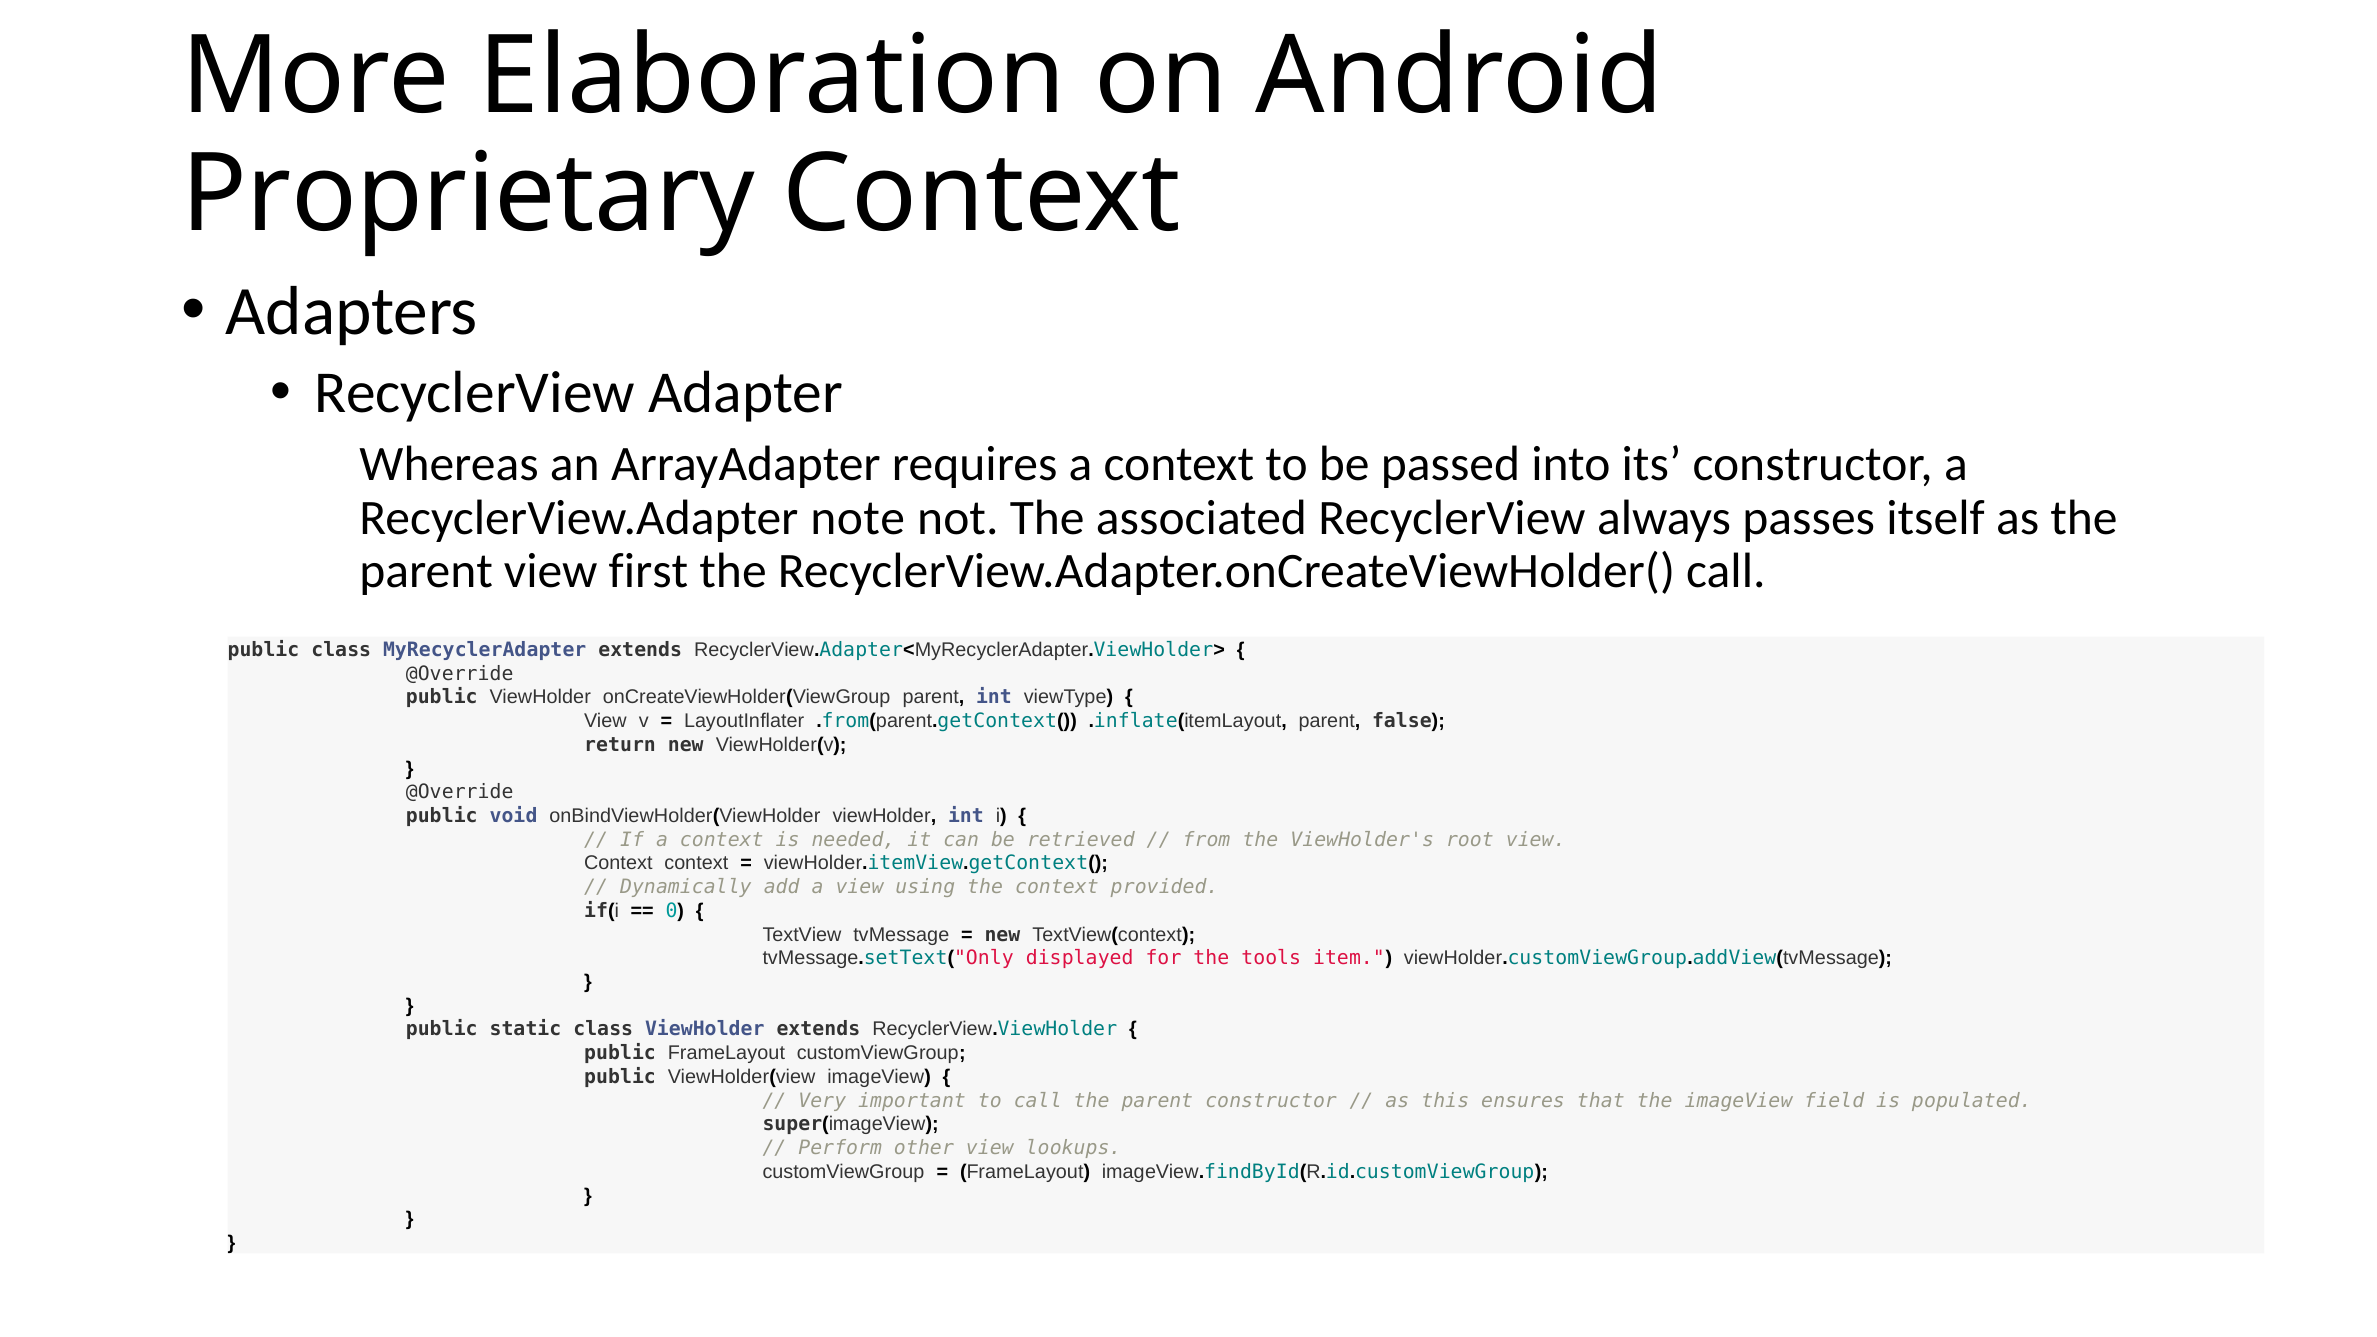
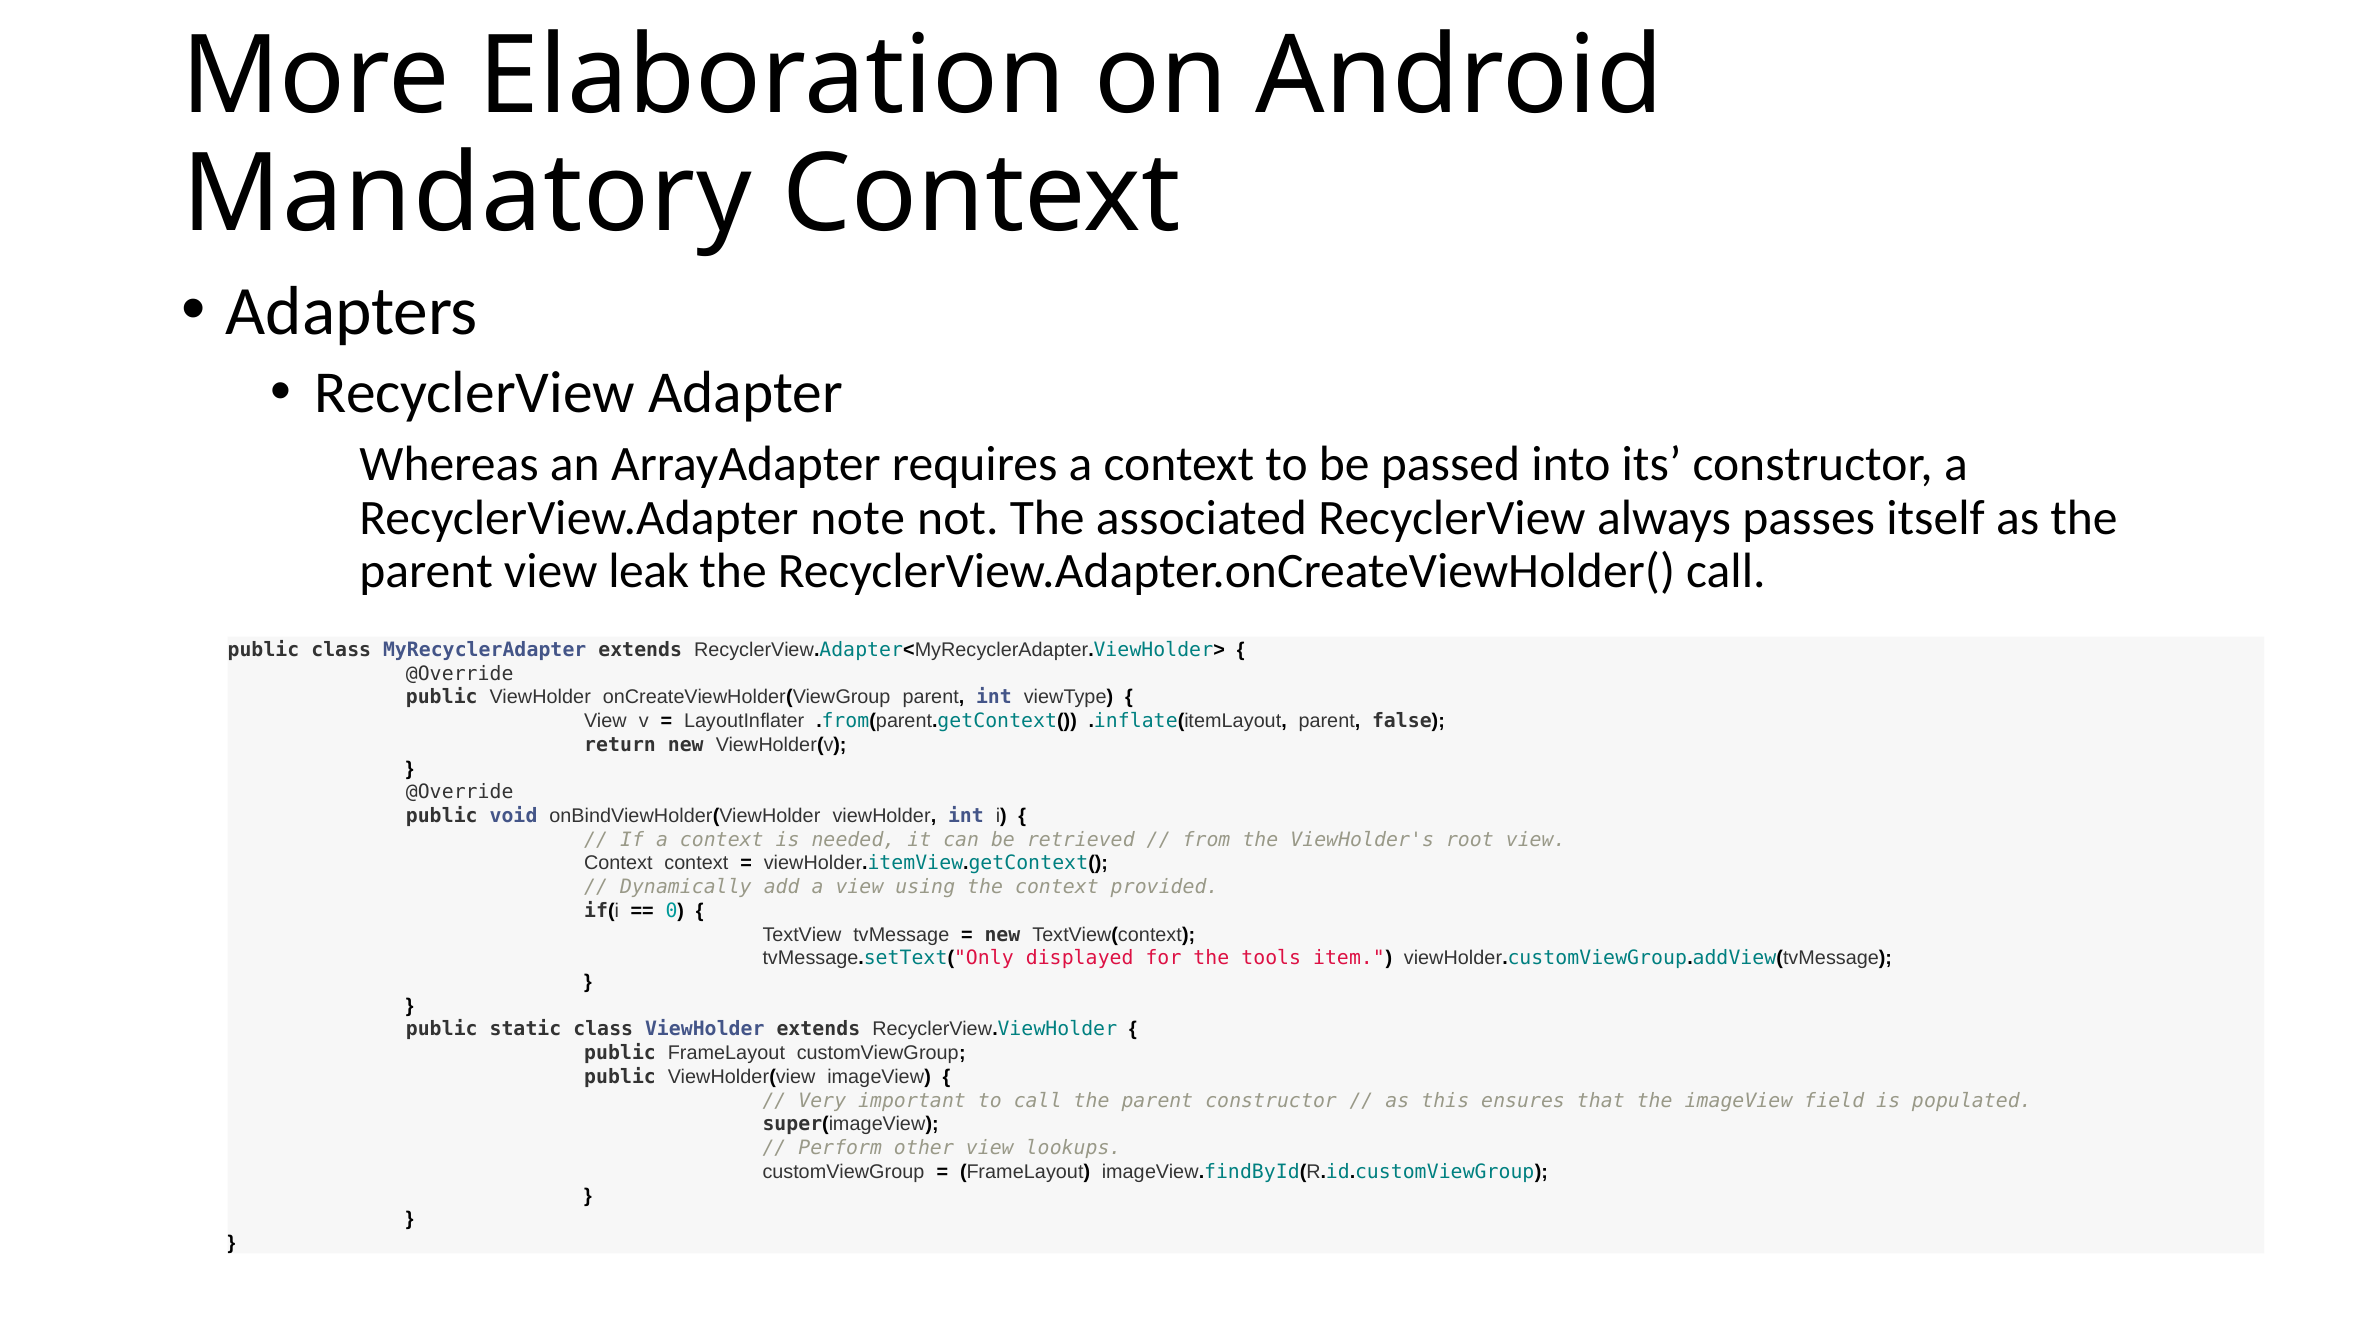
Proprietary: Proprietary -> Mandatory
first: first -> leak
